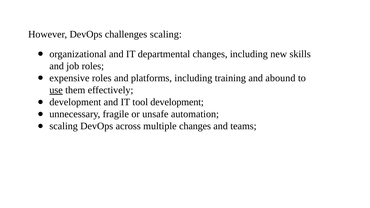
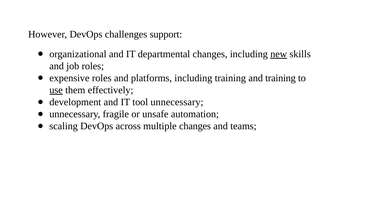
challenges scaling: scaling -> support
new underline: none -> present
and abound: abound -> training
tool development: development -> unnecessary
